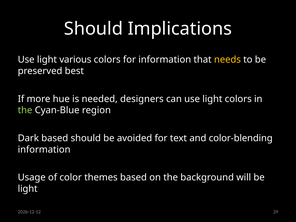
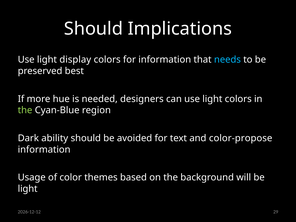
various: various -> display
needs colour: yellow -> light blue
Dark based: based -> ability
color-blending: color-blending -> color-propose
